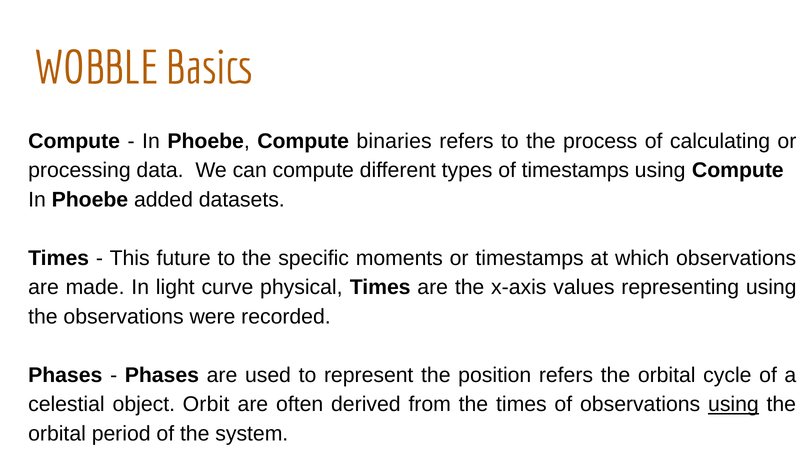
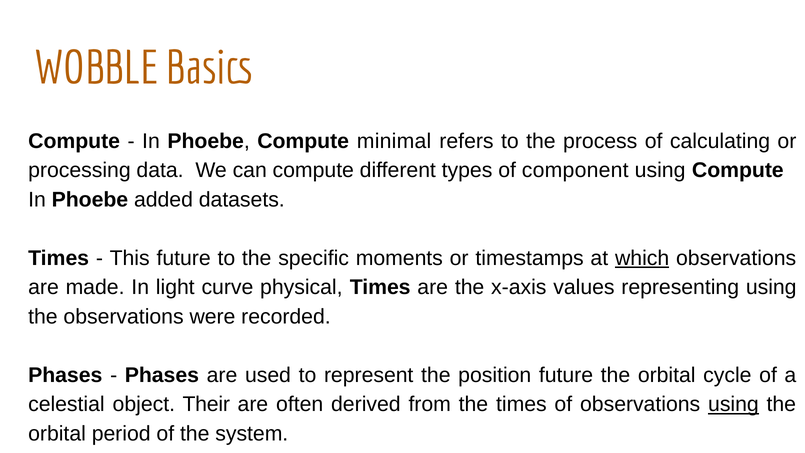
binaries: binaries -> minimal
of timestamps: timestamps -> component
which underline: none -> present
position refers: refers -> future
Orbit: Orbit -> Their
